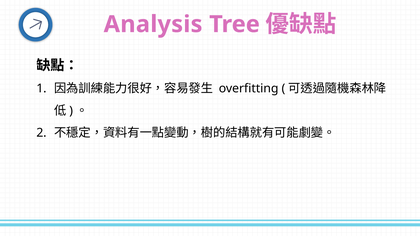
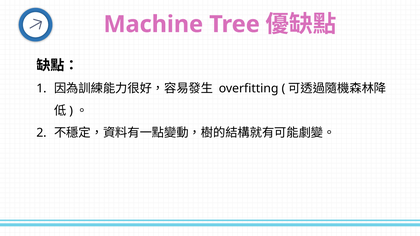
Analysis: Analysis -> Machine
